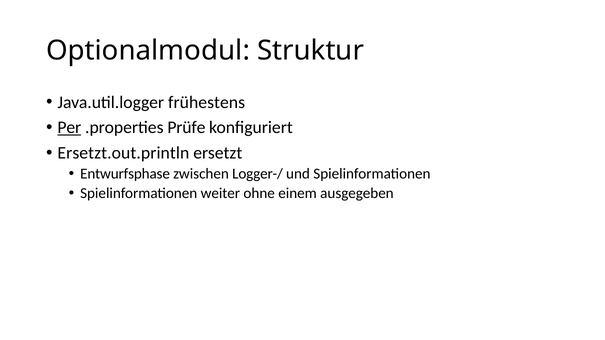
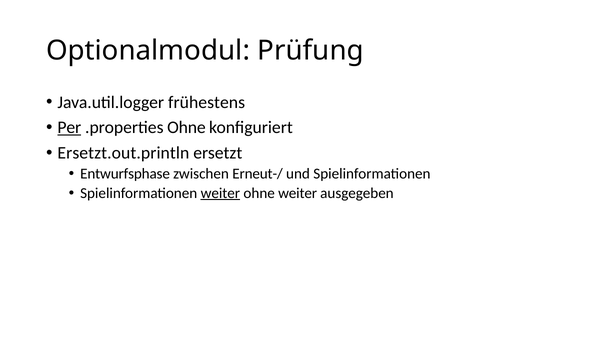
Struktur: Struktur -> Prüfung
.properties Prüfe: Prüfe -> Ohne
Logger-/: Logger-/ -> Erneut-/
weiter at (220, 193) underline: none -> present
ohne einem: einem -> weiter
